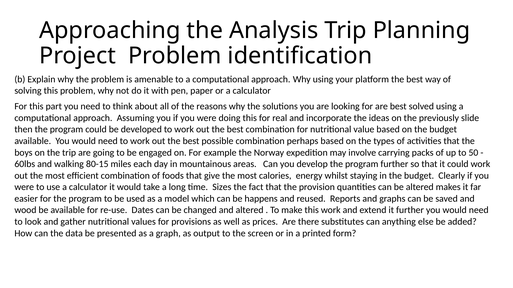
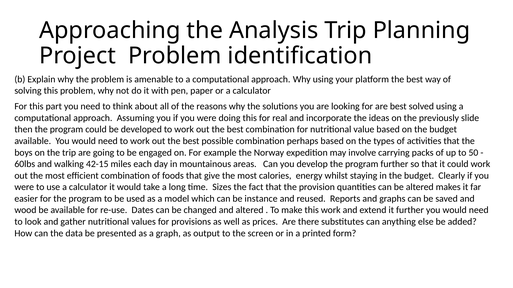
80-15: 80-15 -> 42-15
happens: happens -> instance
